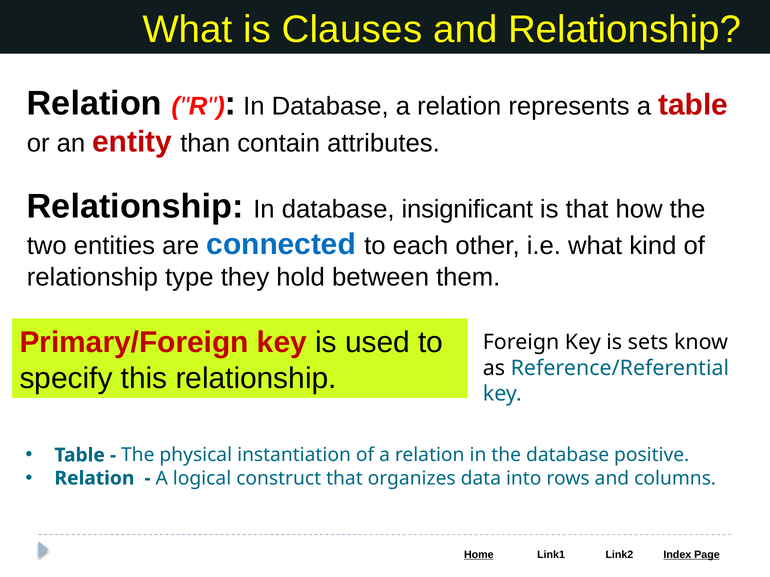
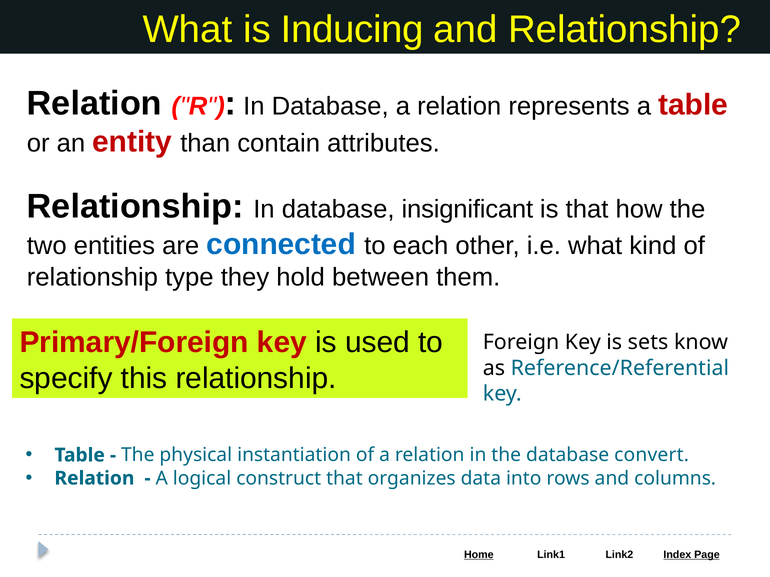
Clauses: Clauses -> Inducing
positive: positive -> convert
